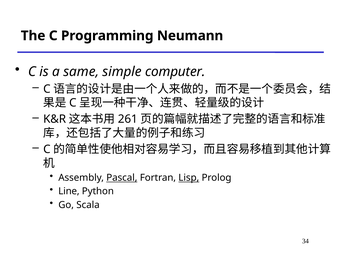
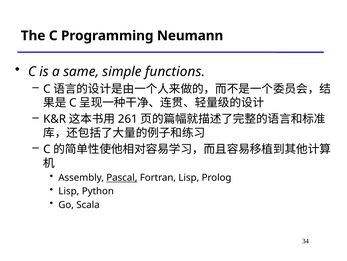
computer: computer -> functions
Lisp at (189, 177) underline: present -> none
Line at (69, 191): Line -> Lisp
